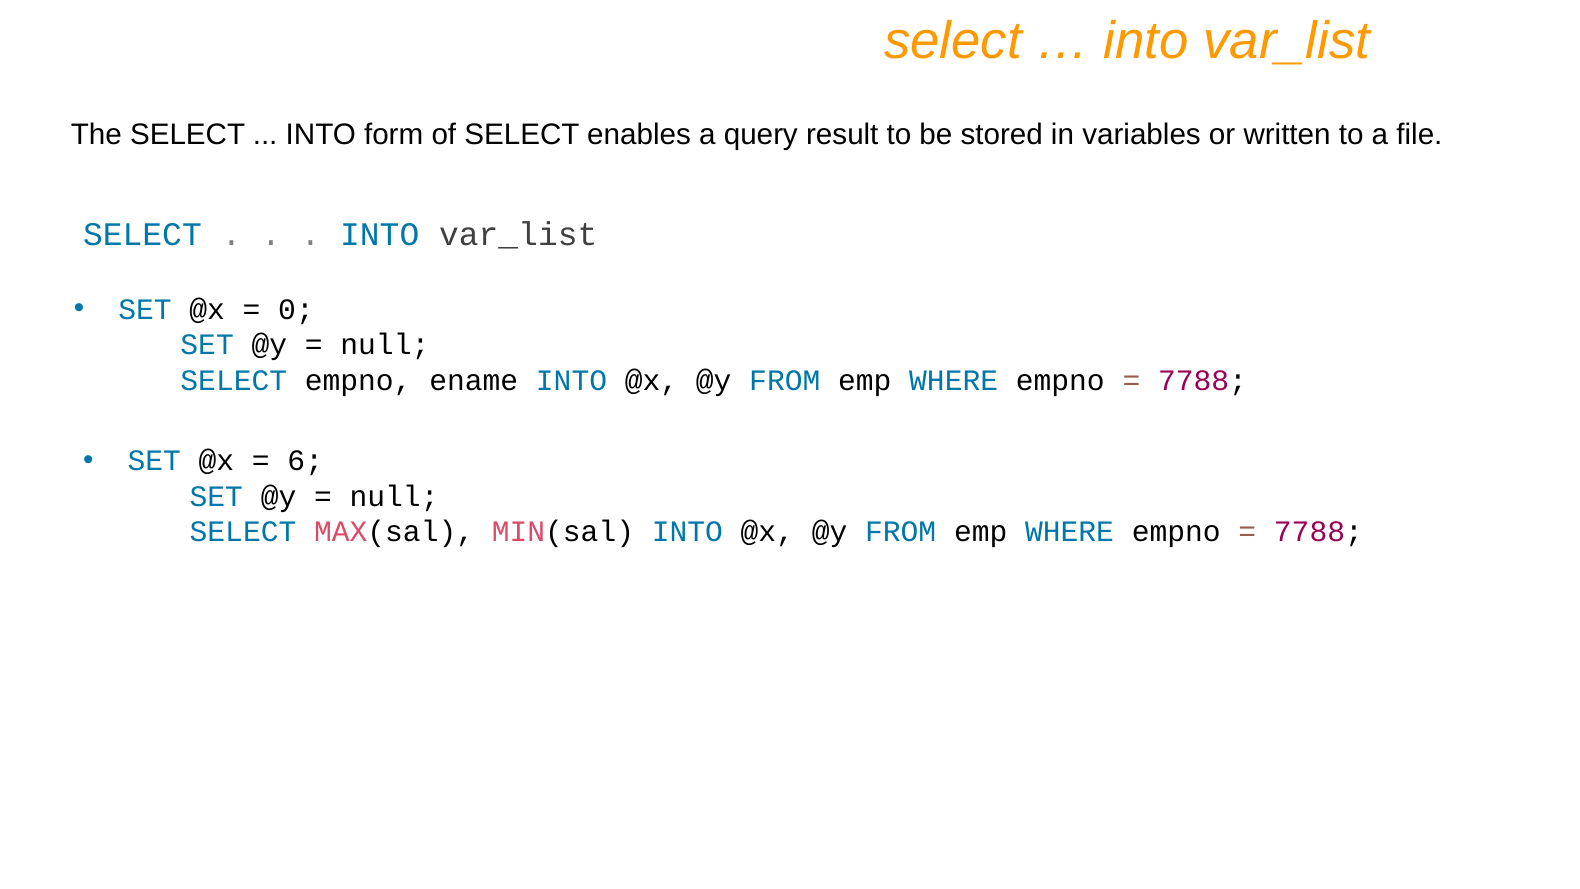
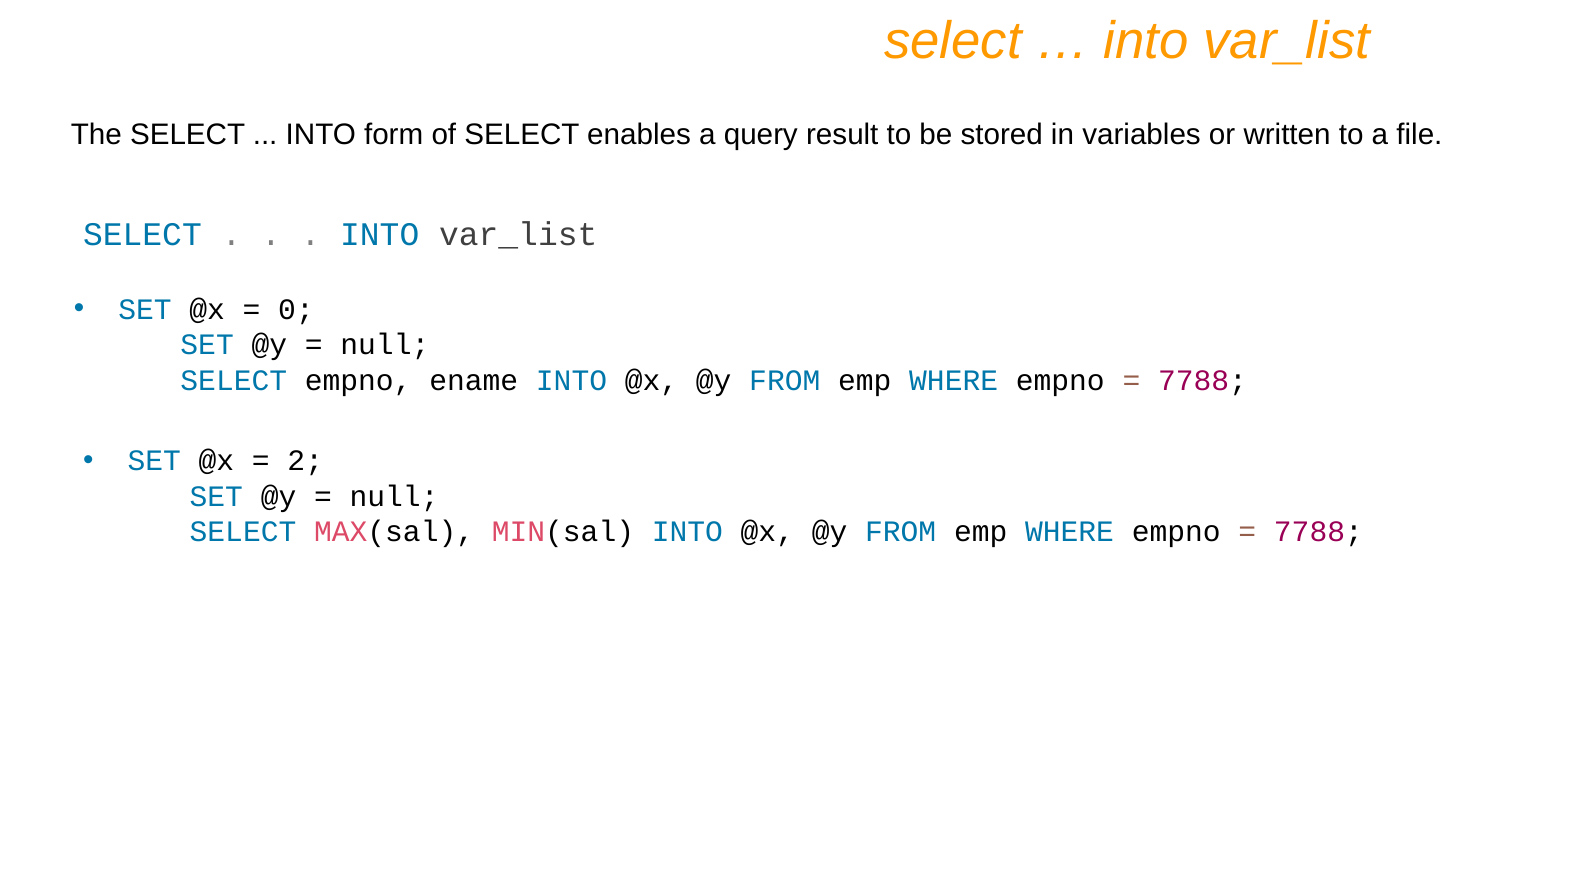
6: 6 -> 2
